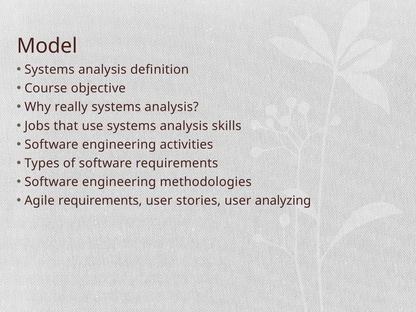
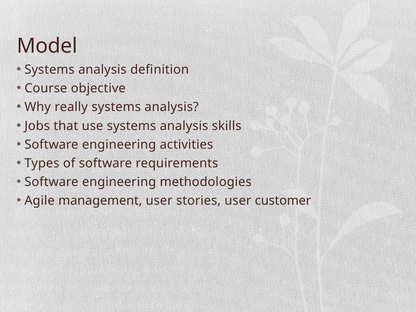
Agile requirements: requirements -> management
analyzing: analyzing -> customer
